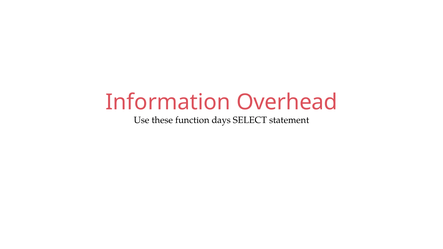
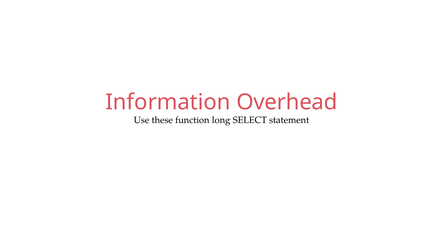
days: days -> long
